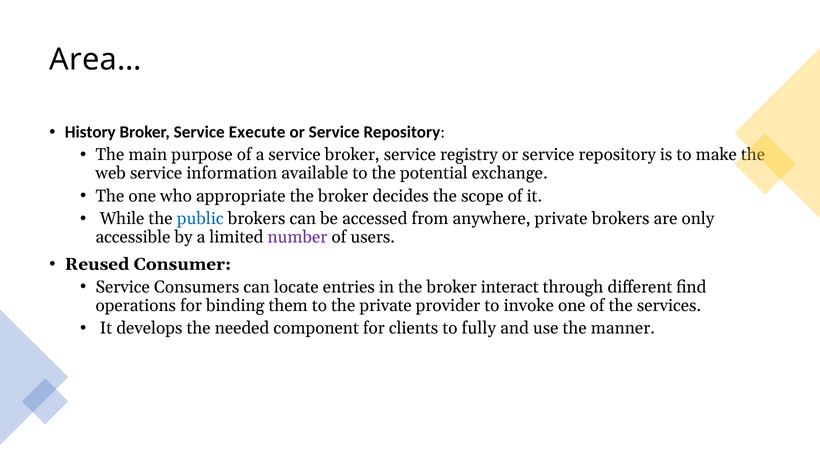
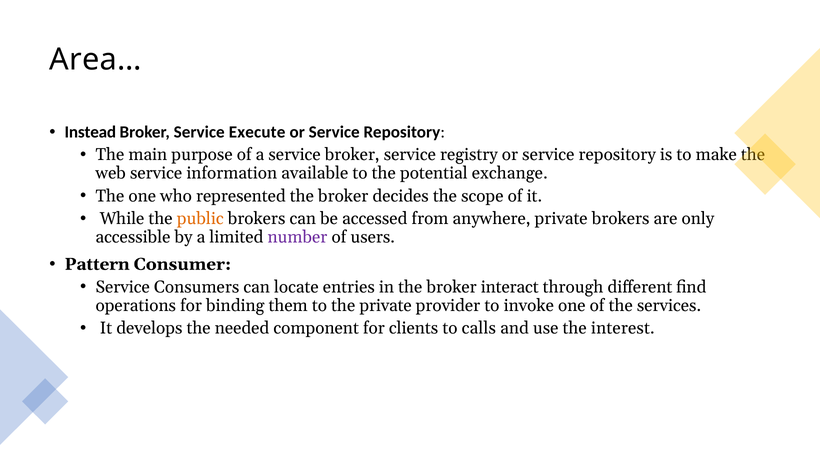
History: History -> Instead
appropriate: appropriate -> represented
public colour: blue -> orange
Reused: Reused -> Pattern
fully: fully -> calls
manner: manner -> interest
